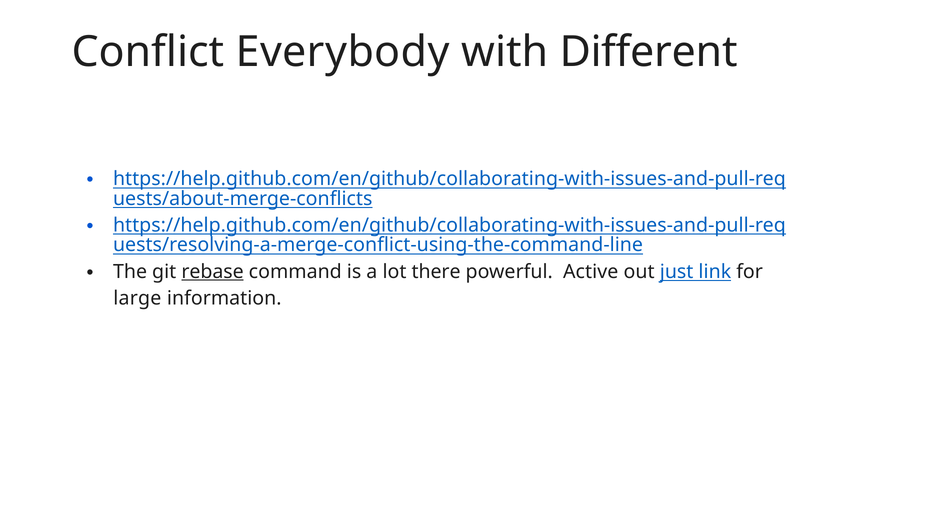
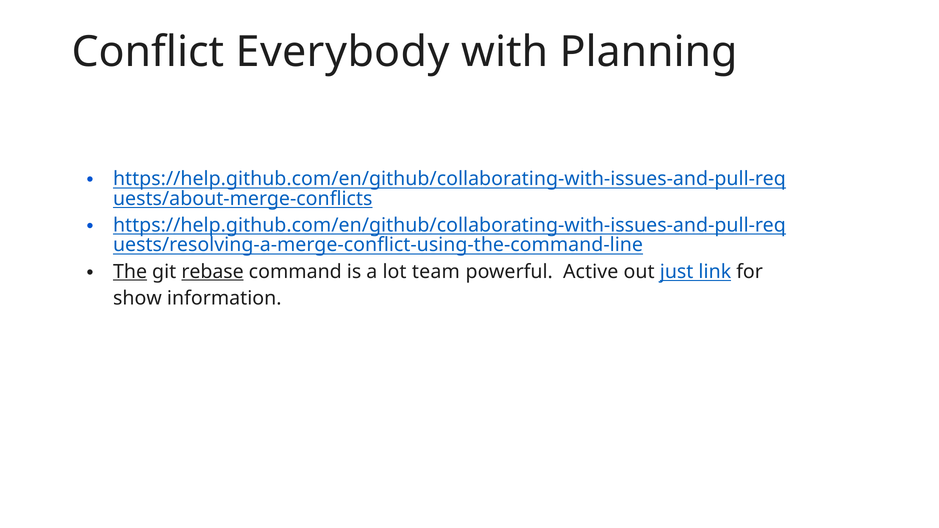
Different: Different -> Planning
The underline: none -> present
there: there -> team
large: large -> show
